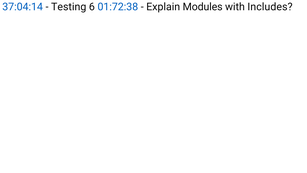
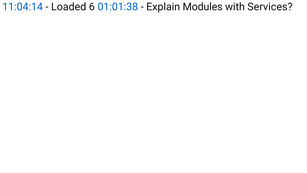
37:04:14: 37:04:14 -> 11:04:14
Testing: Testing -> Loaded
01:72:38: 01:72:38 -> 01:01:38
Includes: Includes -> Services
